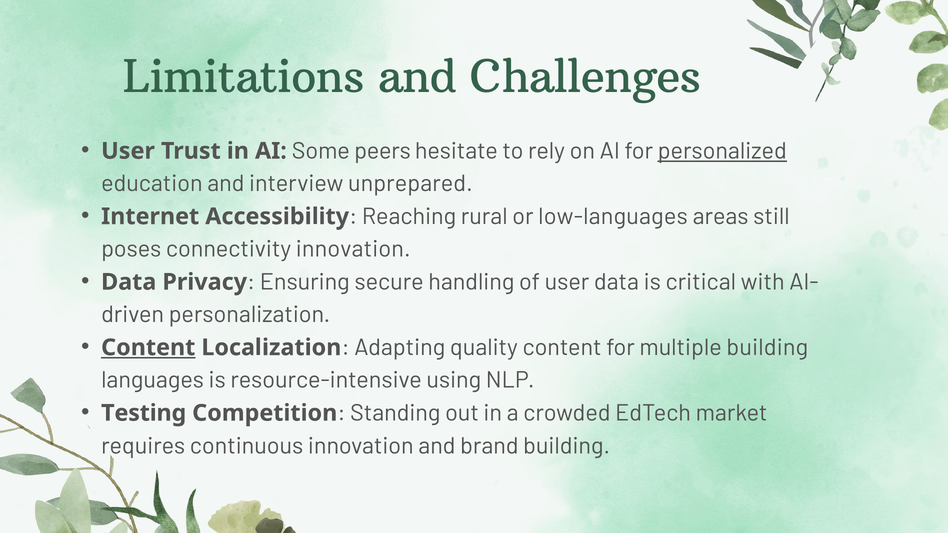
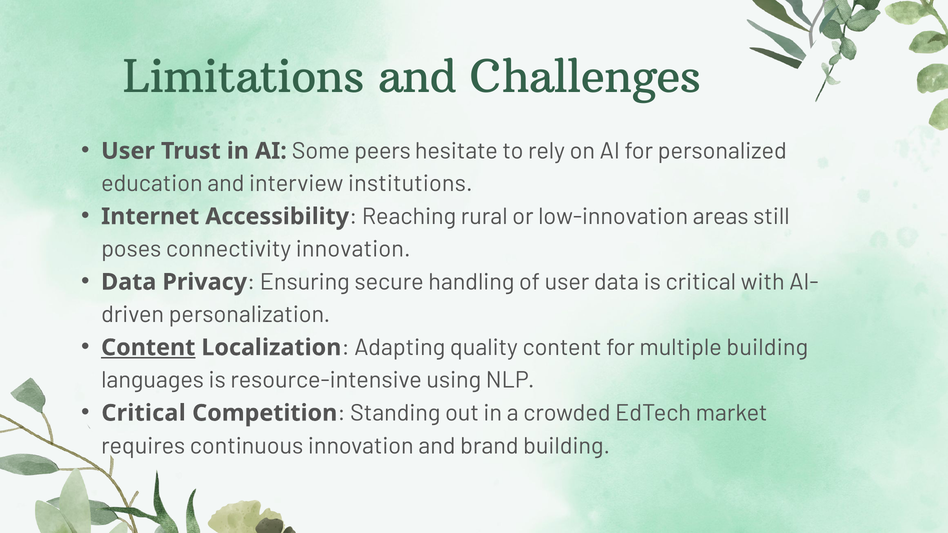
personalized underline: present -> none
unprepared: unprepared -> institutions
low-languages: low-languages -> low-innovation
Testing at (144, 413): Testing -> Critical
